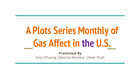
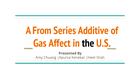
Plots: Plots -> From
Monthly: Monthly -> Additive
the colour: purple -> black
